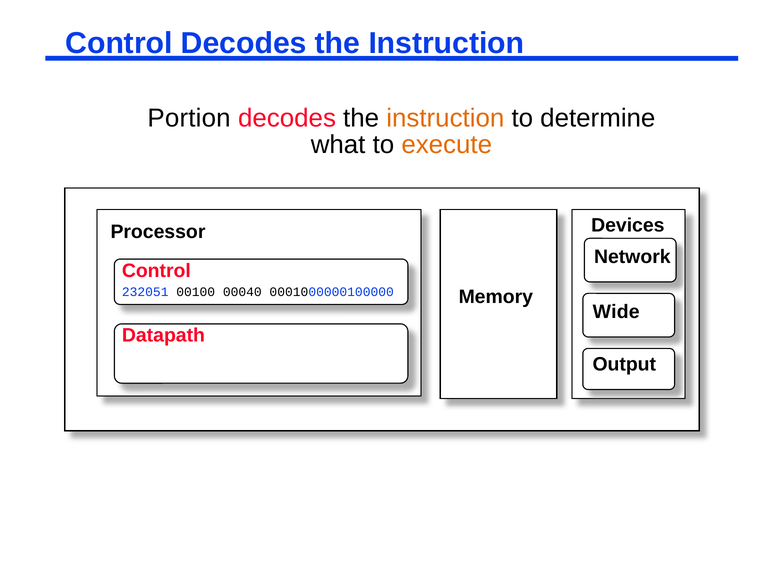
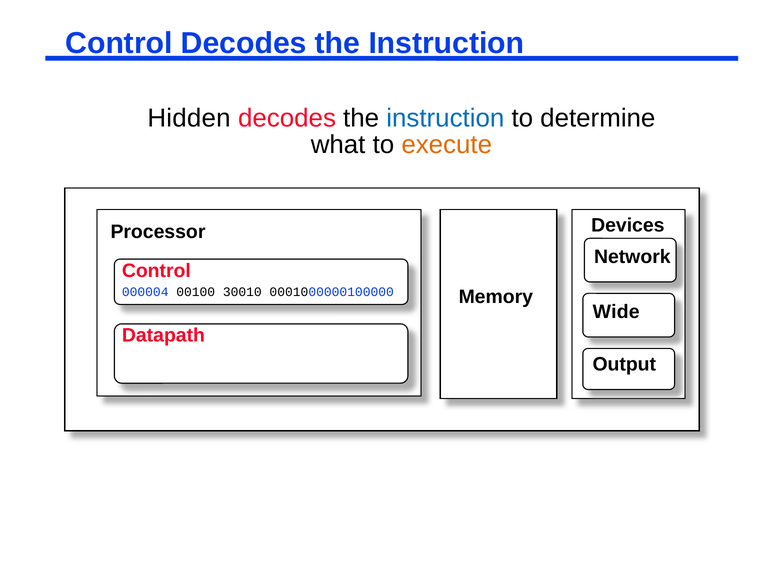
Portion: Portion -> Hidden
instruction at (445, 118) colour: orange -> blue
232051: 232051 -> 000004
00040: 00040 -> 30010
